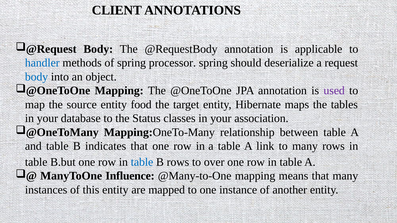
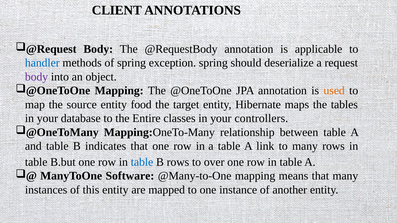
processor: processor -> exception
body at (37, 77) colour: blue -> purple
used colour: purple -> orange
Status: Status -> Entire
association: association -> controllers
Influence: Influence -> Software
